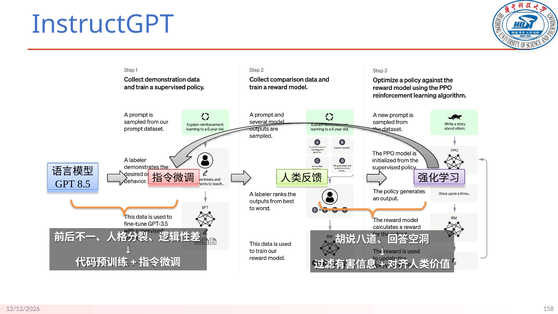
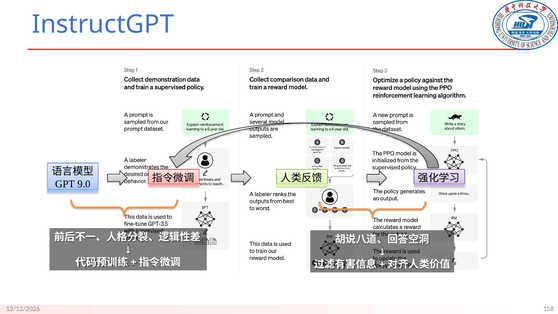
8.5: 8.5 -> 9.0
